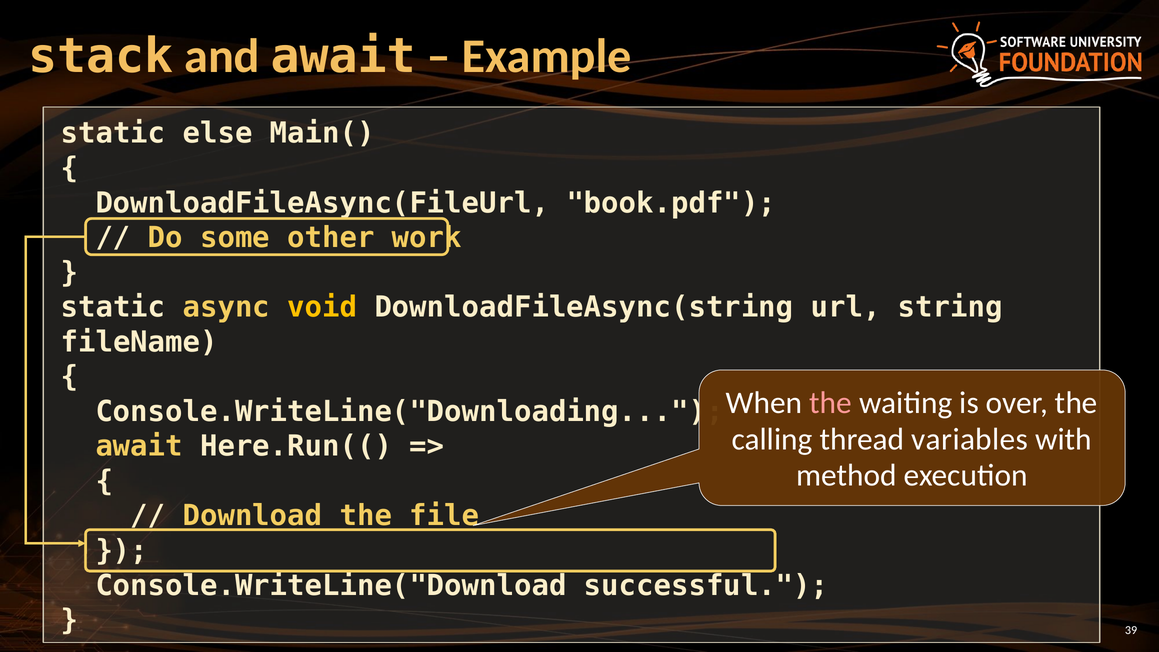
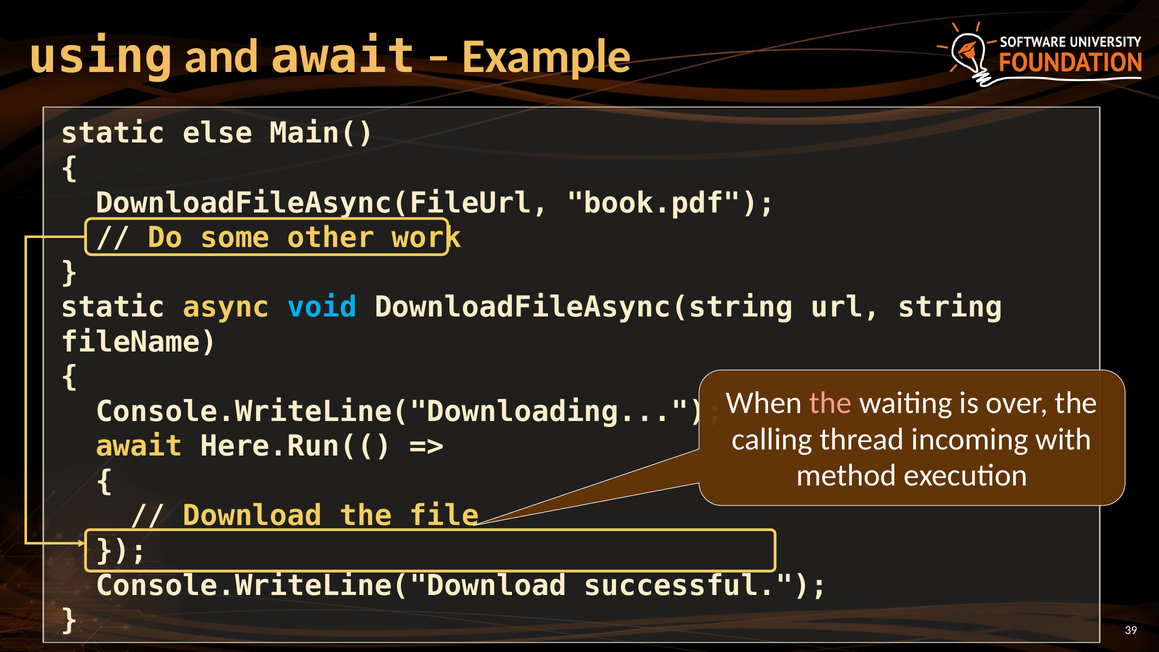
stack: stack -> using
void colour: yellow -> light blue
variables: variables -> incoming
